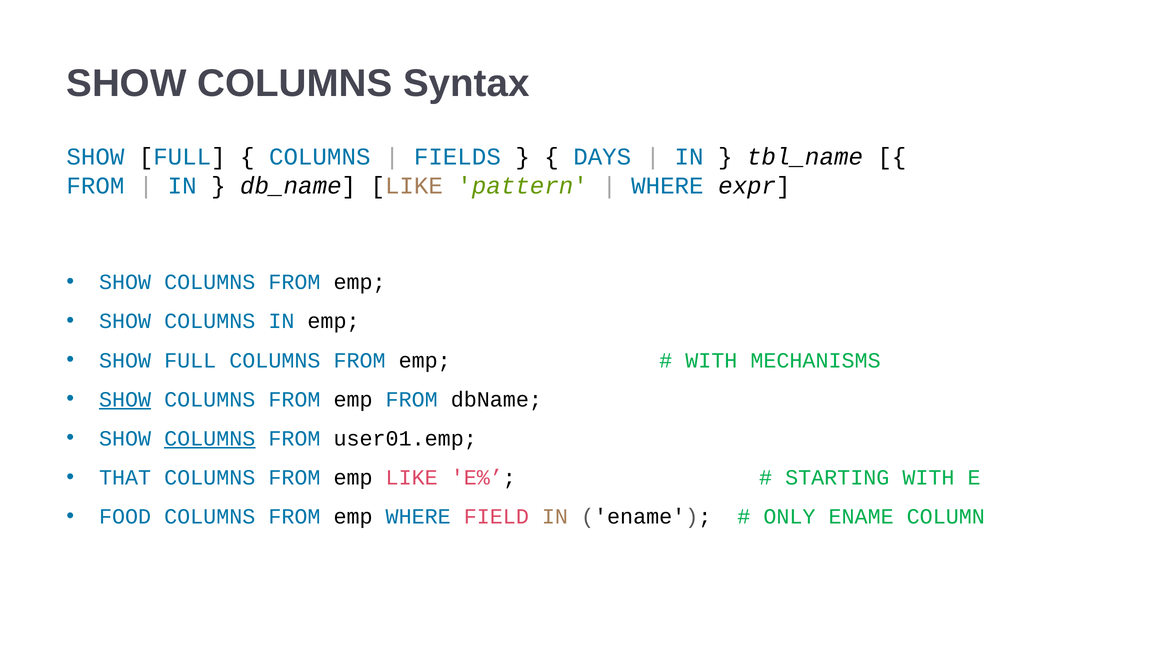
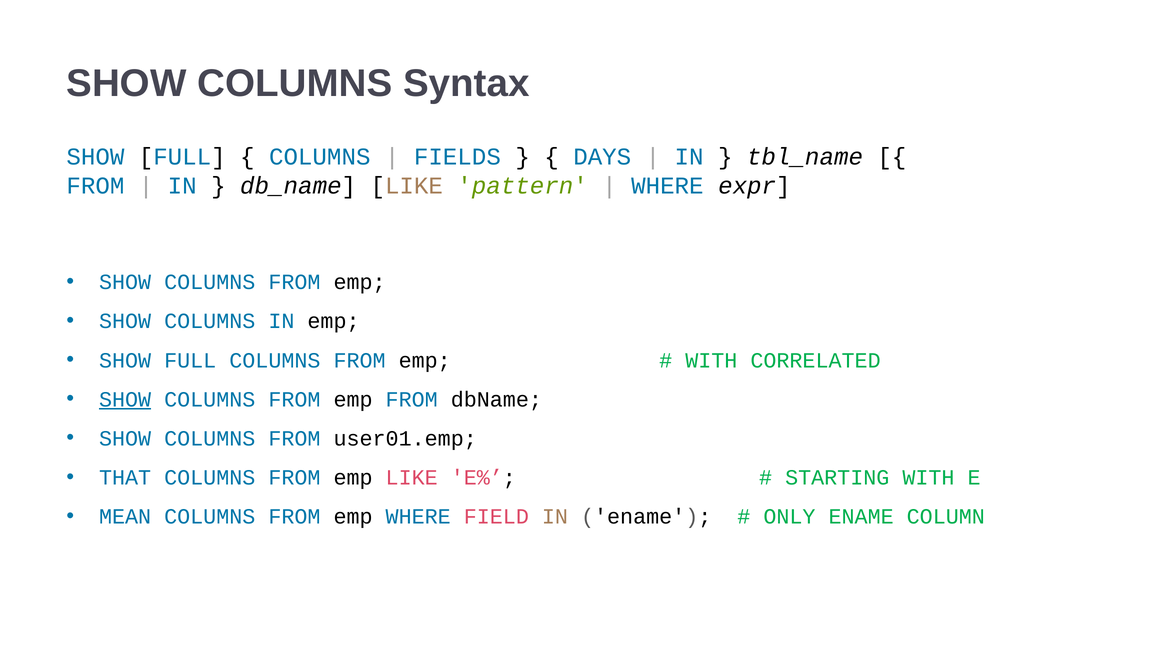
MECHANISMS: MECHANISMS -> CORRELATED
COLUMNS at (210, 439) underline: present -> none
FOOD: FOOD -> MEAN
